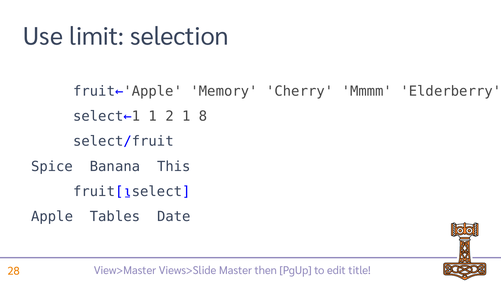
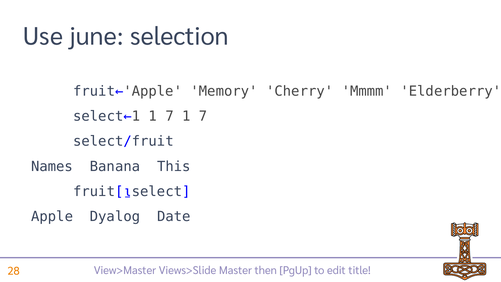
limit: limit -> june
select←1 1 2: 2 -> 7
8 at (203, 116): 8 -> 7
Spice: Spice -> Names
Tables: Tables -> Dyalog
